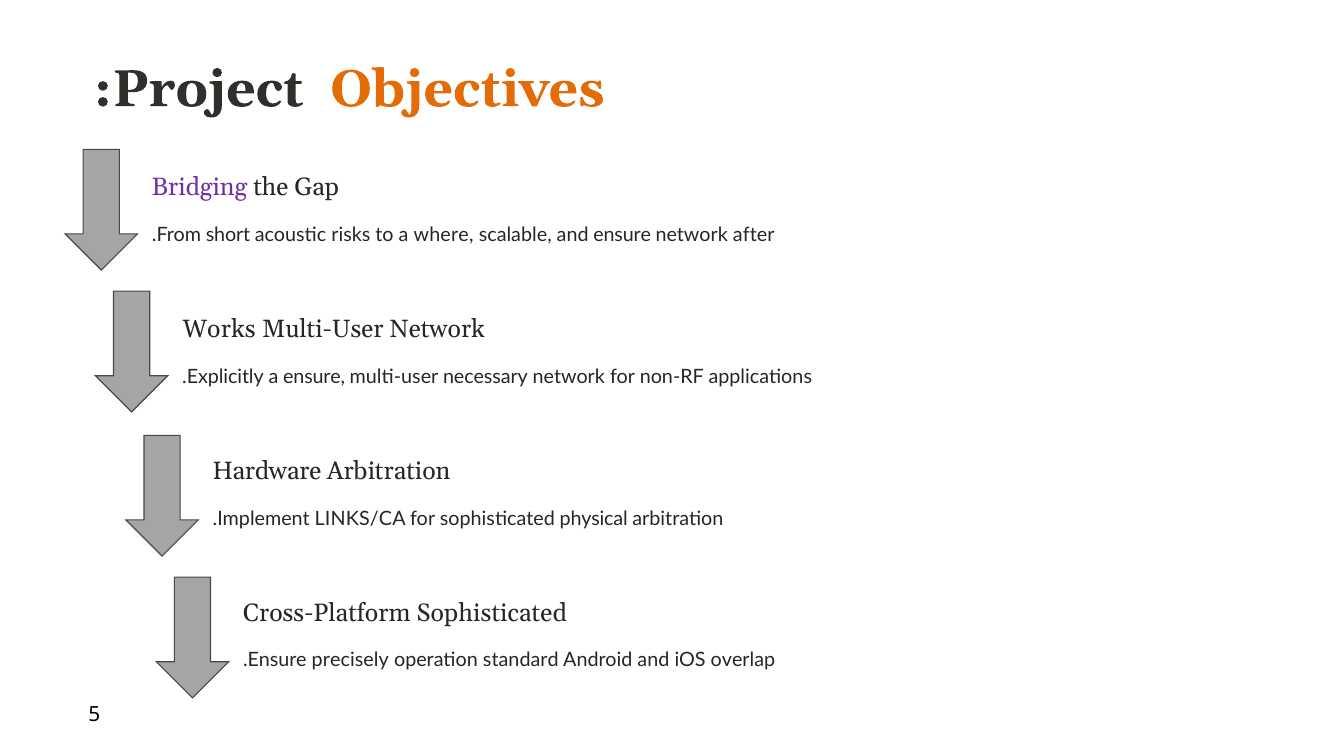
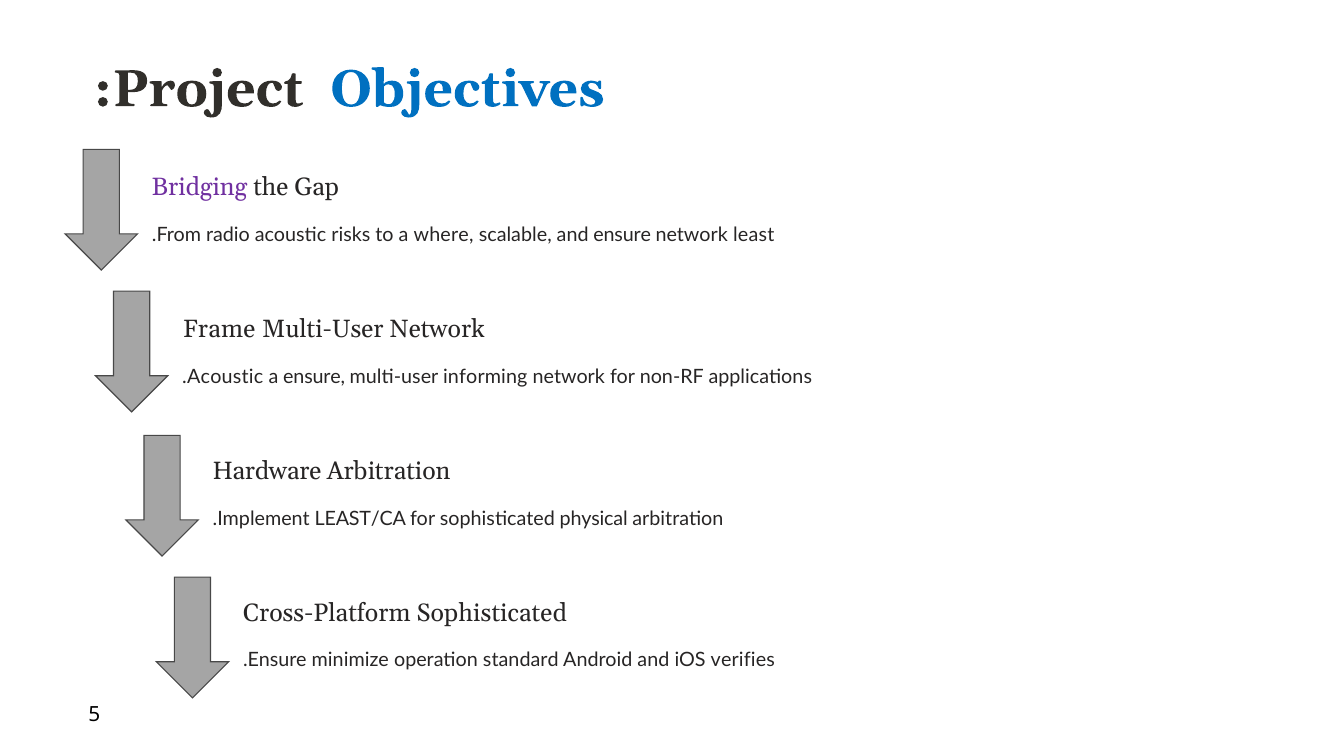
Objectives colour: orange -> blue
short: short -> radio
after: after -> least
Works: Works -> Frame
Explicitly at (225, 377): Explicitly -> Acoustic
necessary: necessary -> informing
LINKS/CA: LINKS/CA -> LEAST/CA
precisely: precisely -> minimize
overlap: overlap -> verifies
